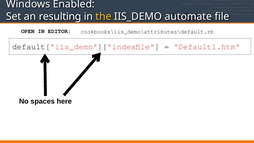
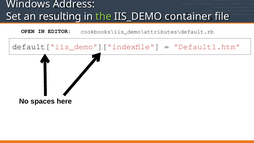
Enabled: Enabled -> Address
the colour: yellow -> light green
automate: automate -> container
